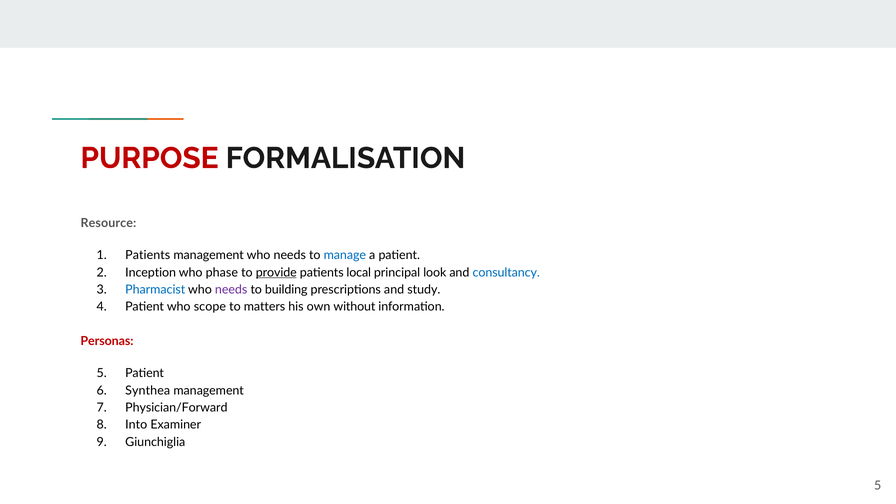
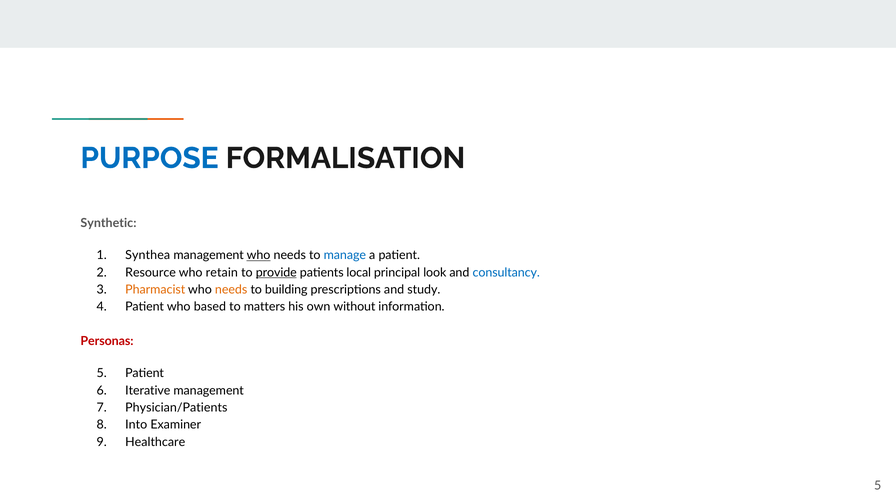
PURPOSE colour: red -> blue
Resource: Resource -> Synthetic
Patients at (148, 255): Patients -> Synthea
who at (259, 255) underline: none -> present
Inception: Inception -> Resource
phase: phase -> retain
Pharmacist colour: blue -> orange
needs at (231, 290) colour: purple -> orange
scope: scope -> based
Synthea: Synthea -> Iterative
Physician/Forward: Physician/Forward -> Physician/Patients
Giunchiglia: Giunchiglia -> Healthcare
